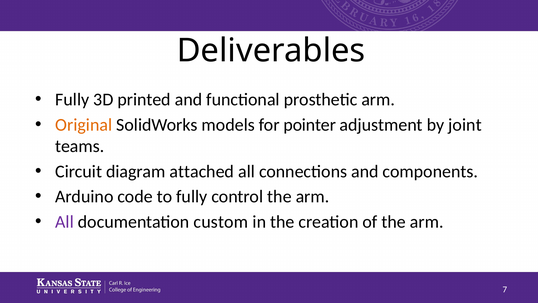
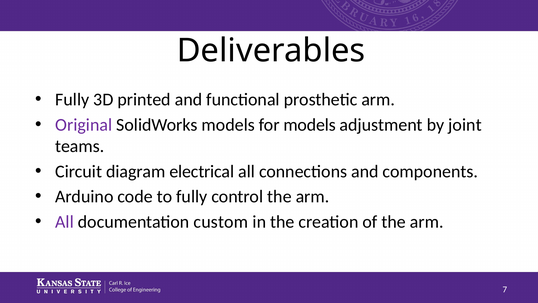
Original colour: orange -> purple
for pointer: pointer -> models
attached: attached -> electrical
